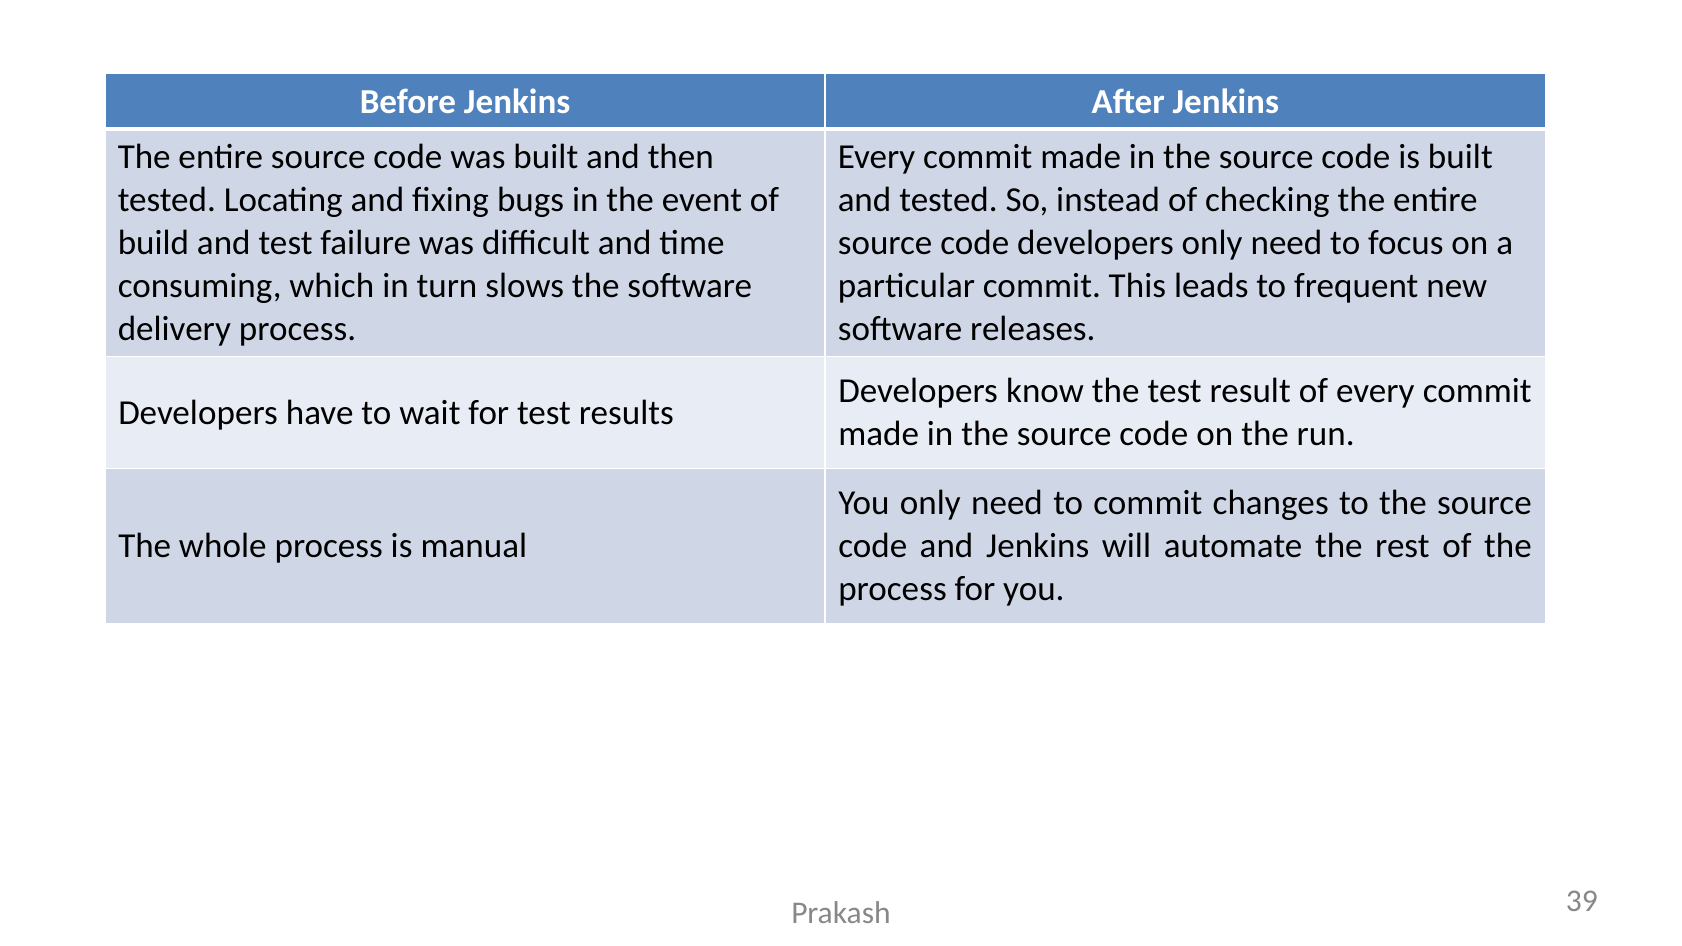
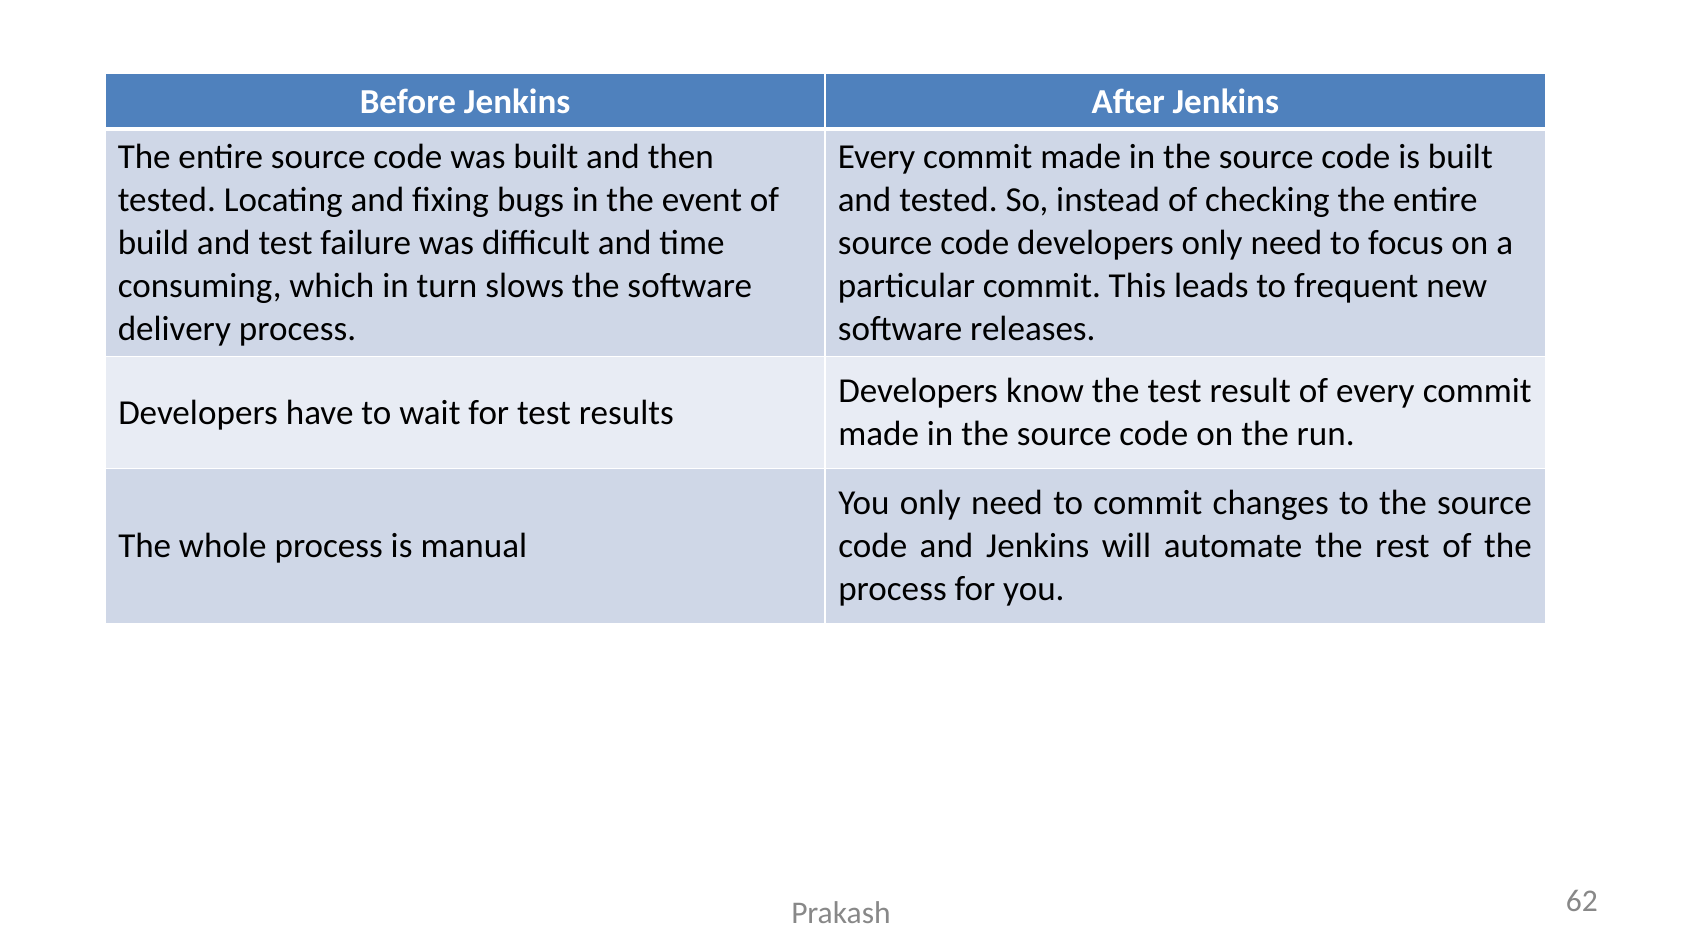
39: 39 -> 62
